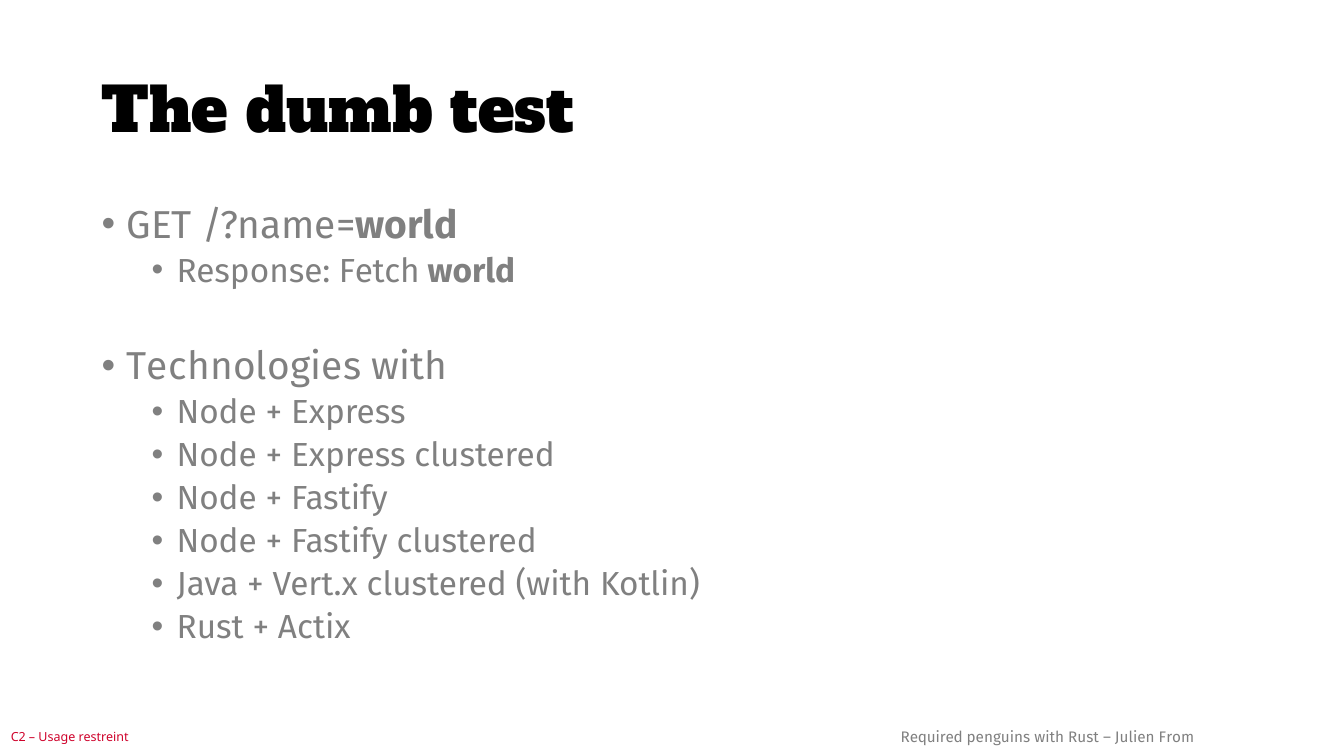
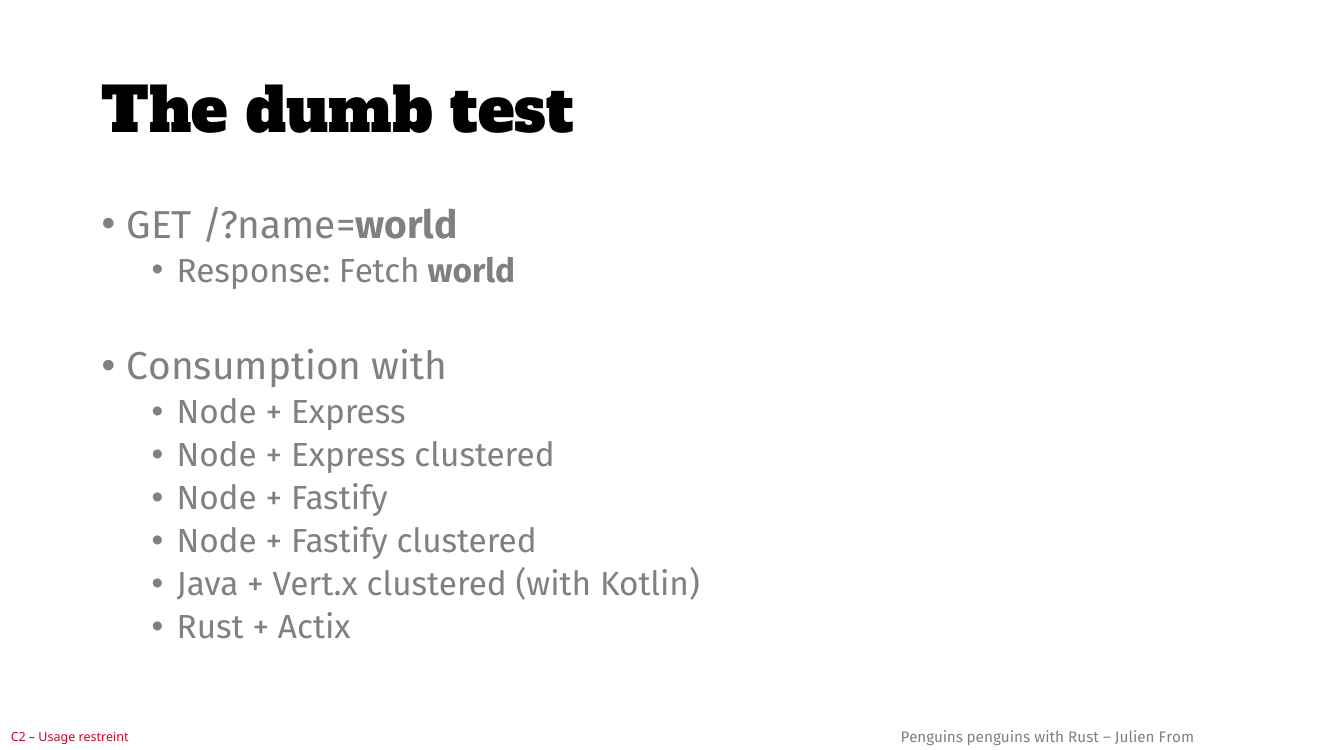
Technologies: Technologies -> Consumption
Required at (932, 737): Required -> Penguins
